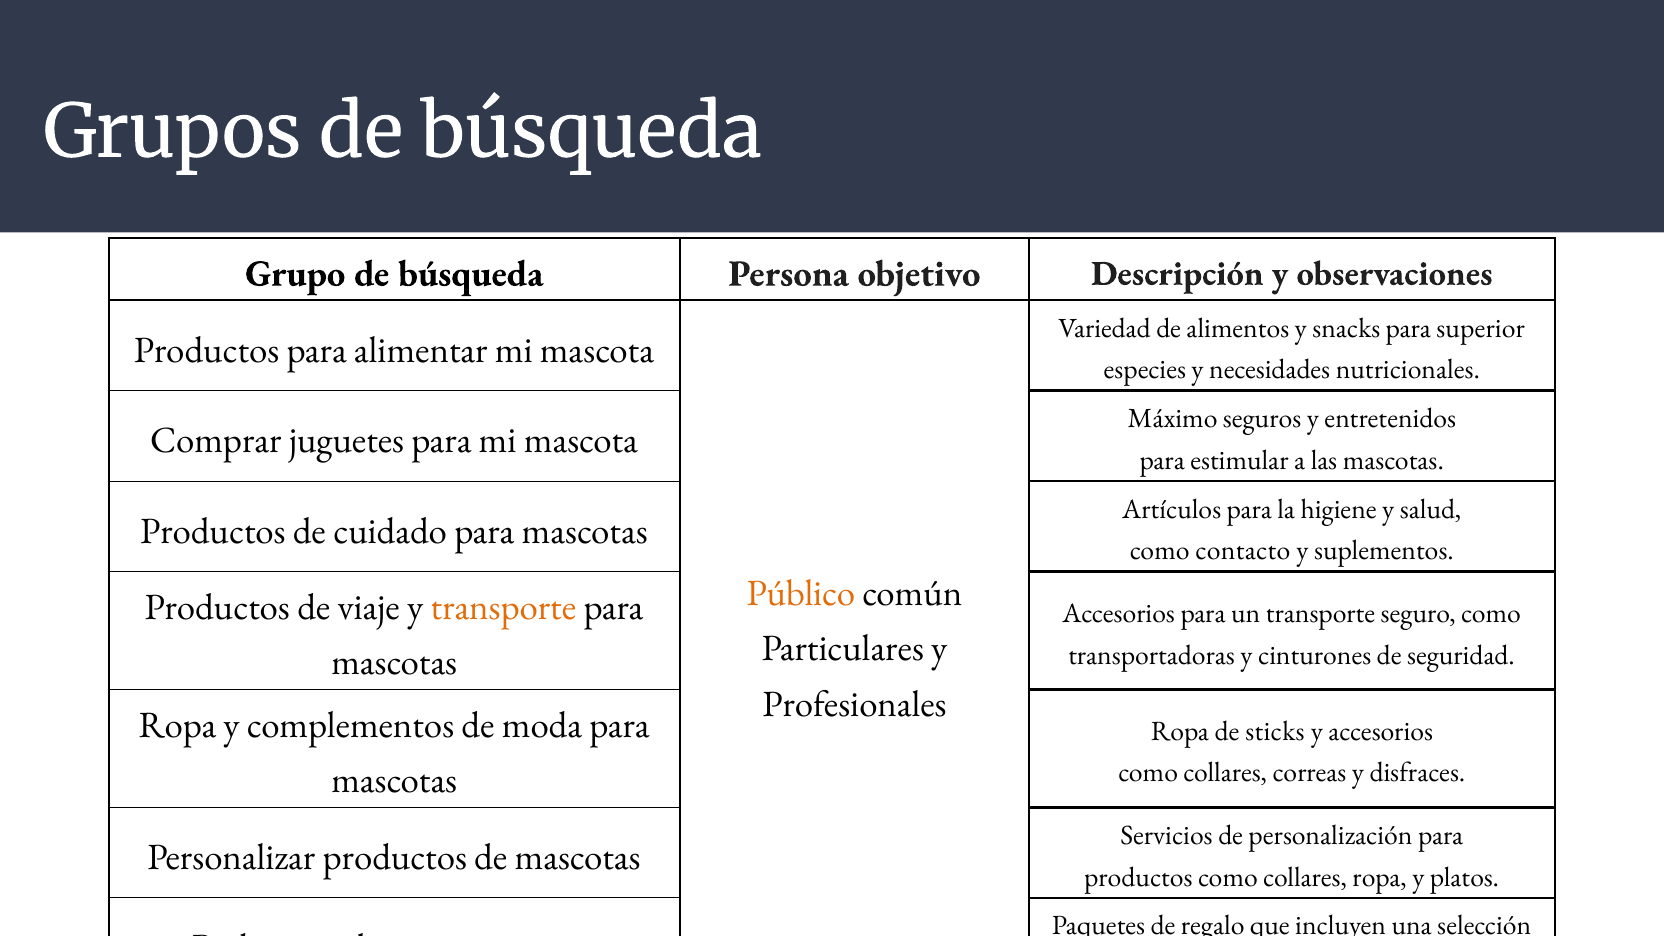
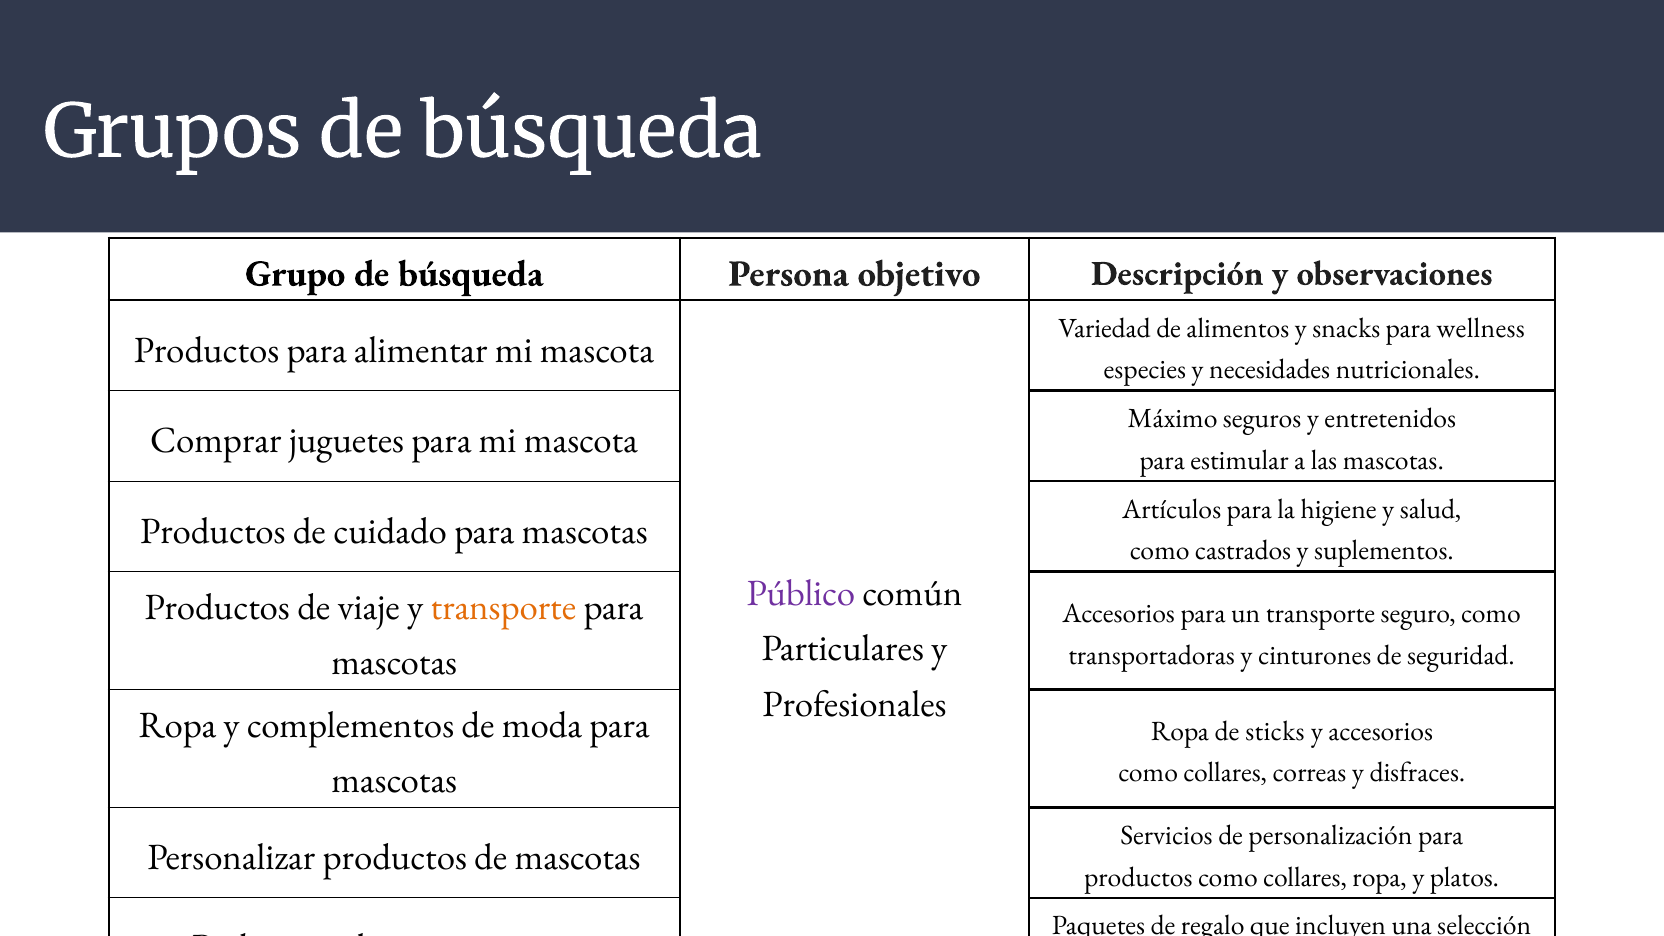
superior: superior -> wellness
contacto: contacto -> castrados
Público colour: orange -> purple
